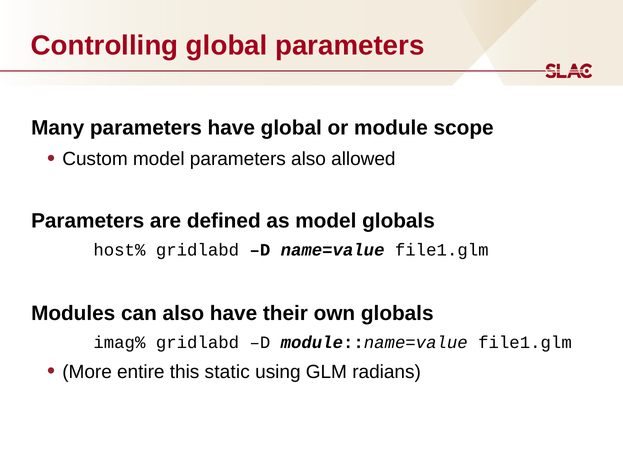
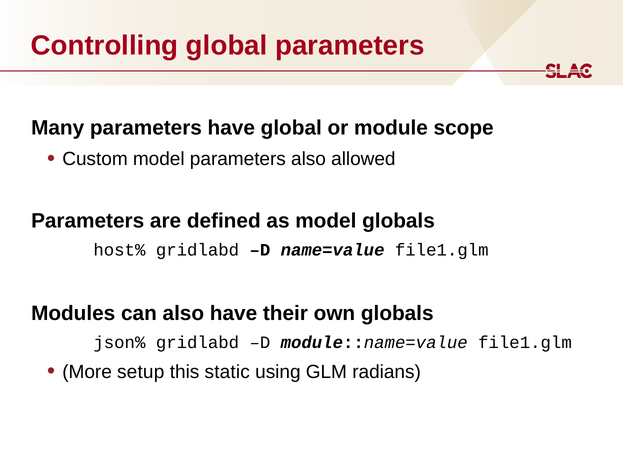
imag%: imag% -> json%
entire: entire -> setup
